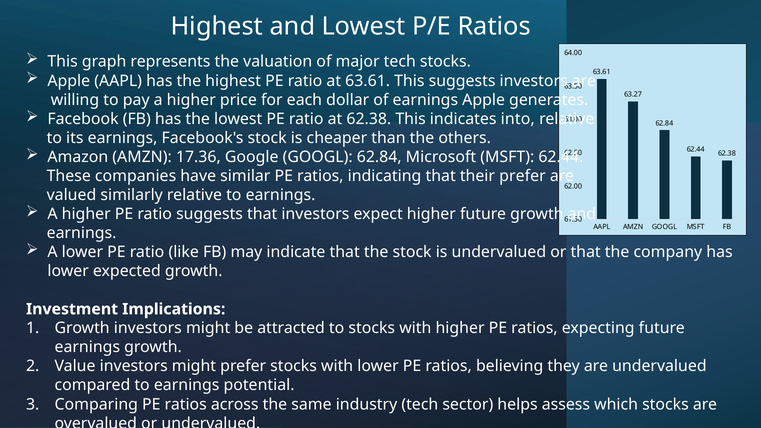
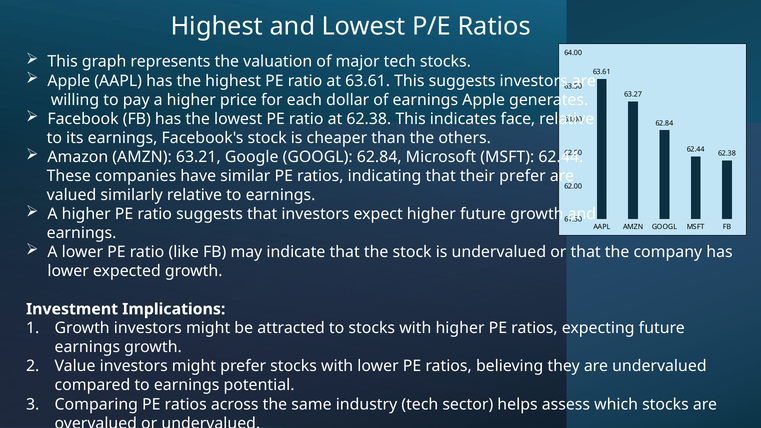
into: into -> face
17.36: 17.36 -> 63.21
